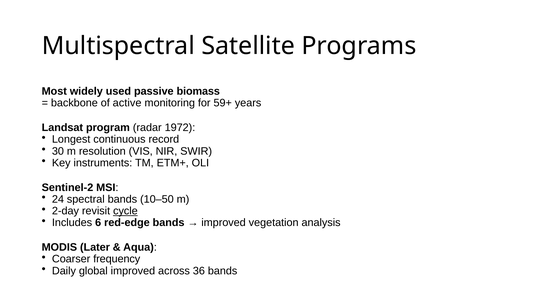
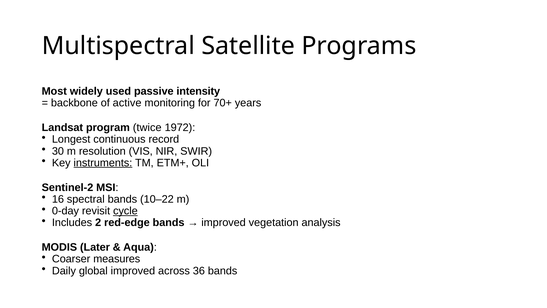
biomass: biomass -> intensity
59+: 59+ -> 70+
radar: radar -> twice
instruments underline: none -> present
24: 24 -> 16
10–50: 10–50 -> 10–22
2-day: 2-day -> 0-day
6: 6 -> 2
frequency: frequency -> measures
